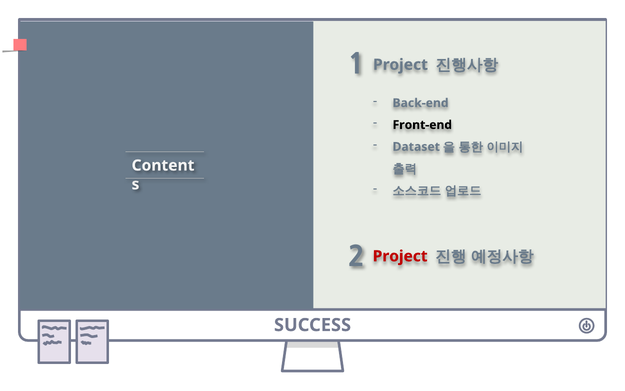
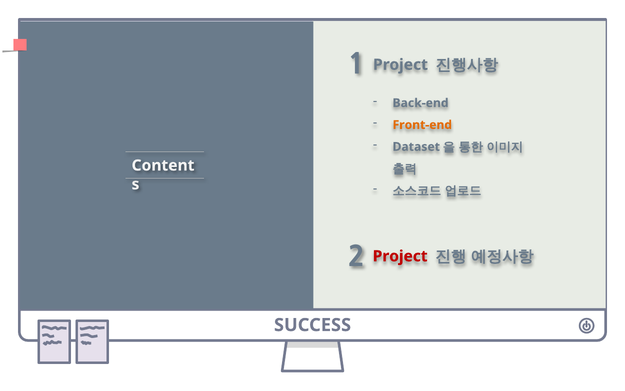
Front-end colour: black -> orange
